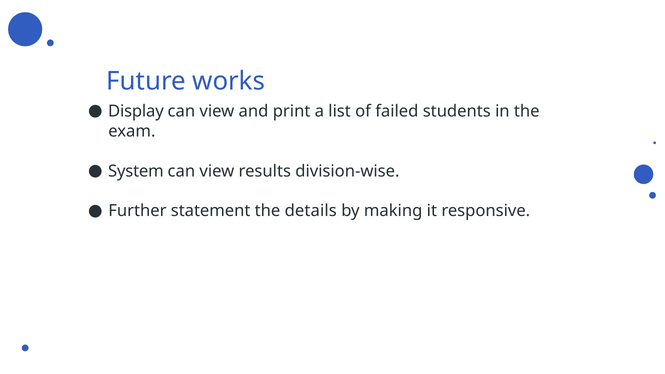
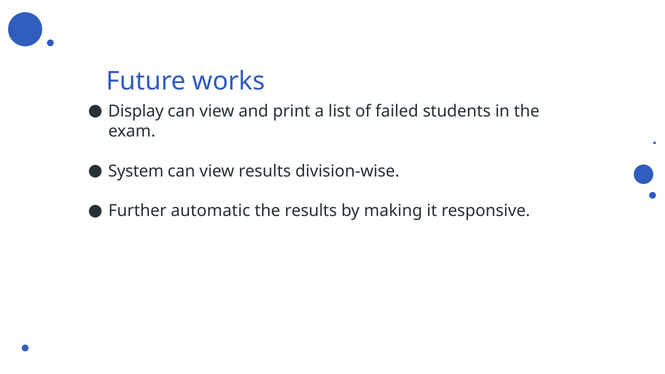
statement: statement -> automatic
the details: details -> results
